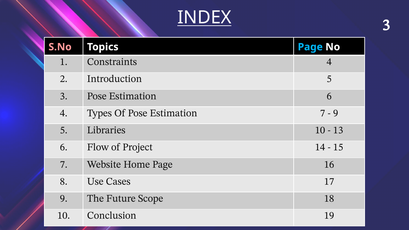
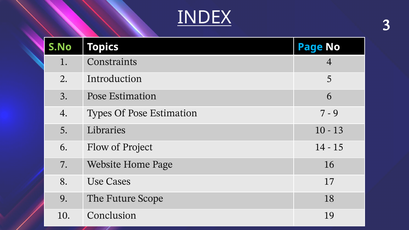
S.No colour: pink -> light green
